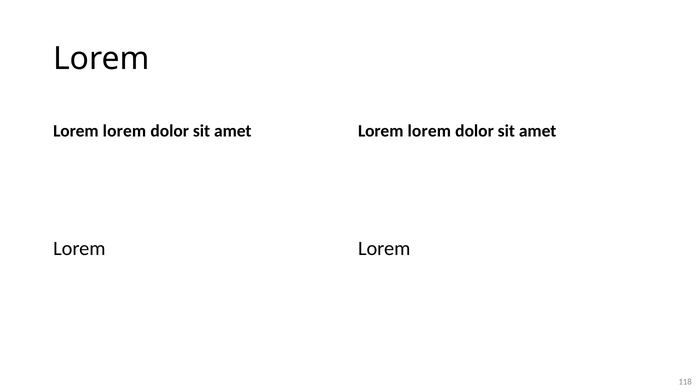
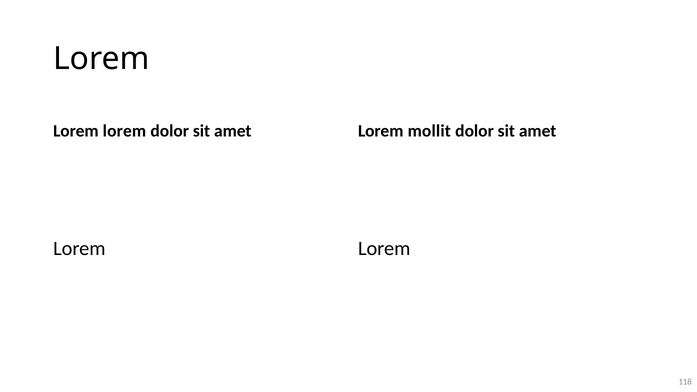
lorem at (429, 131): lorem -> mollit
